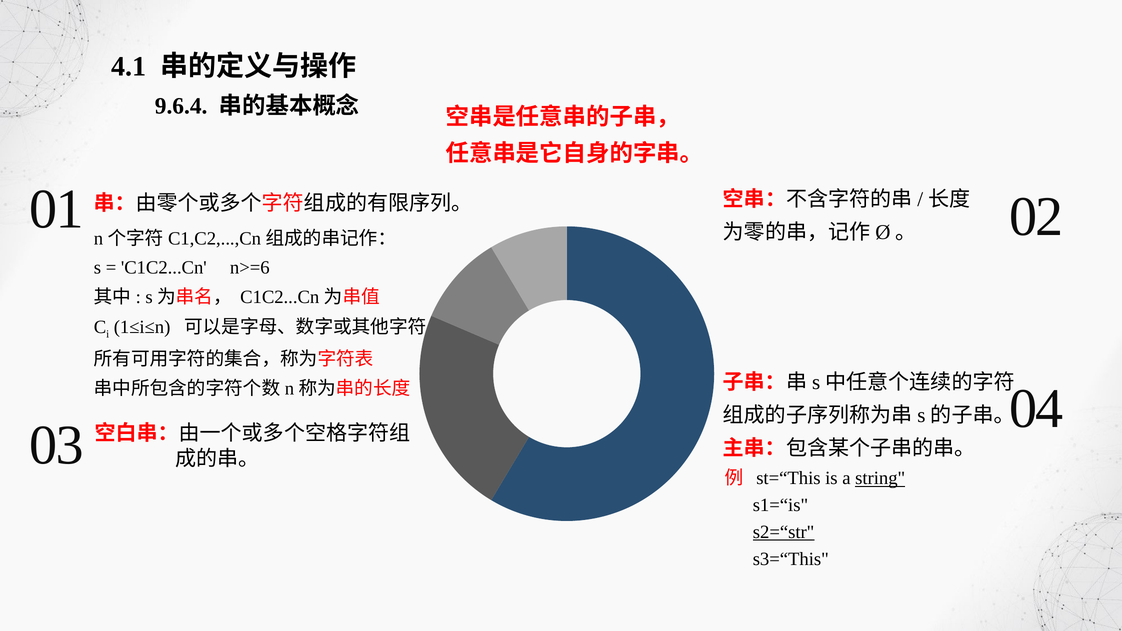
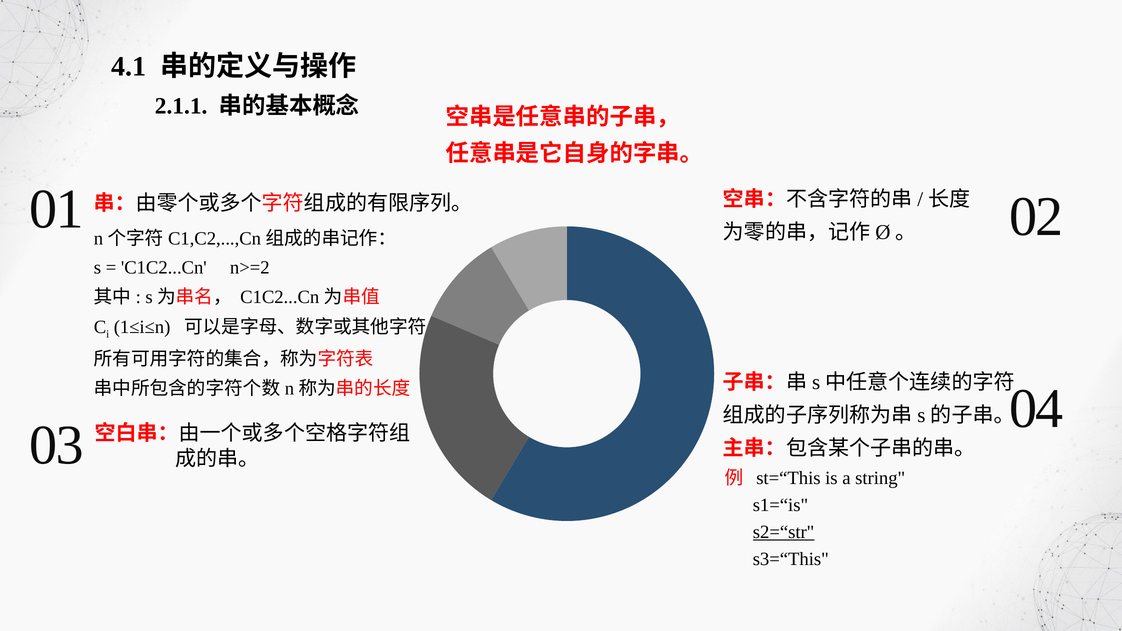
9.6.4: 9.6.4 -> 2.1.1
n>=6: n>=6 -> n>=2
string underline: present -> none
